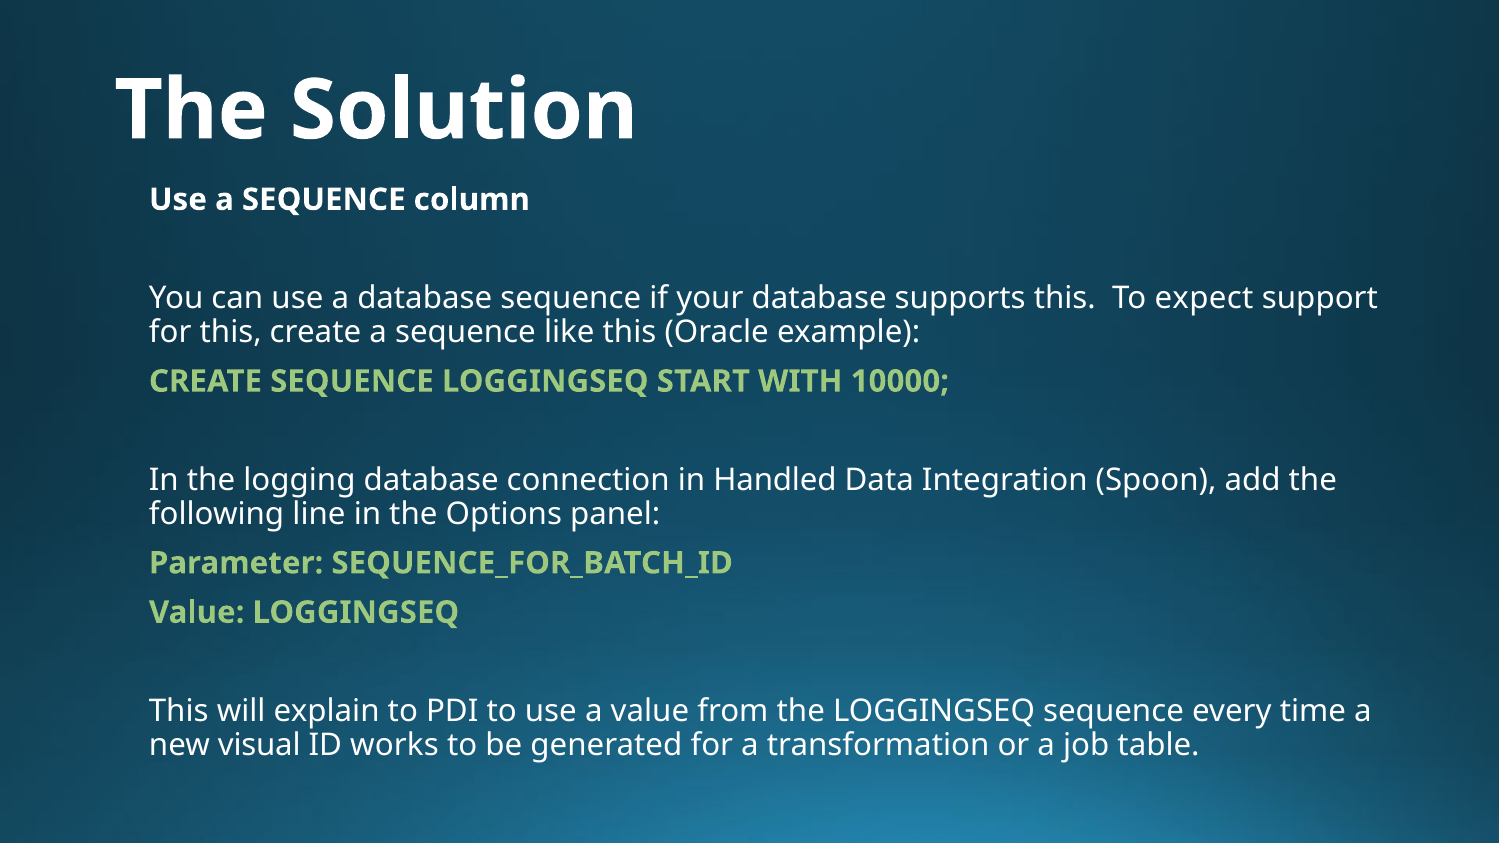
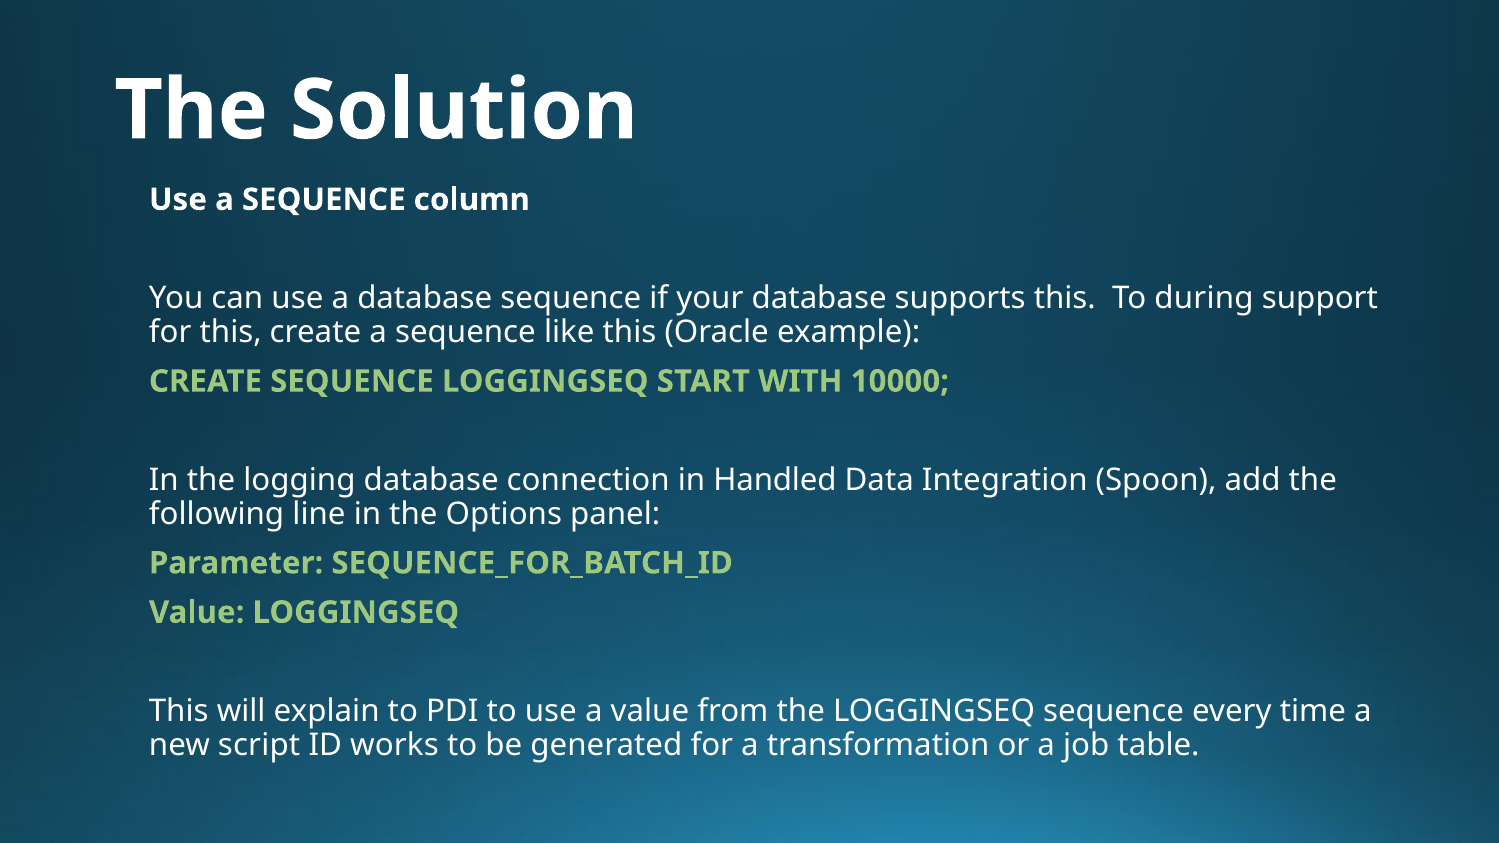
expect: expect -> during
visual: visual -> script
